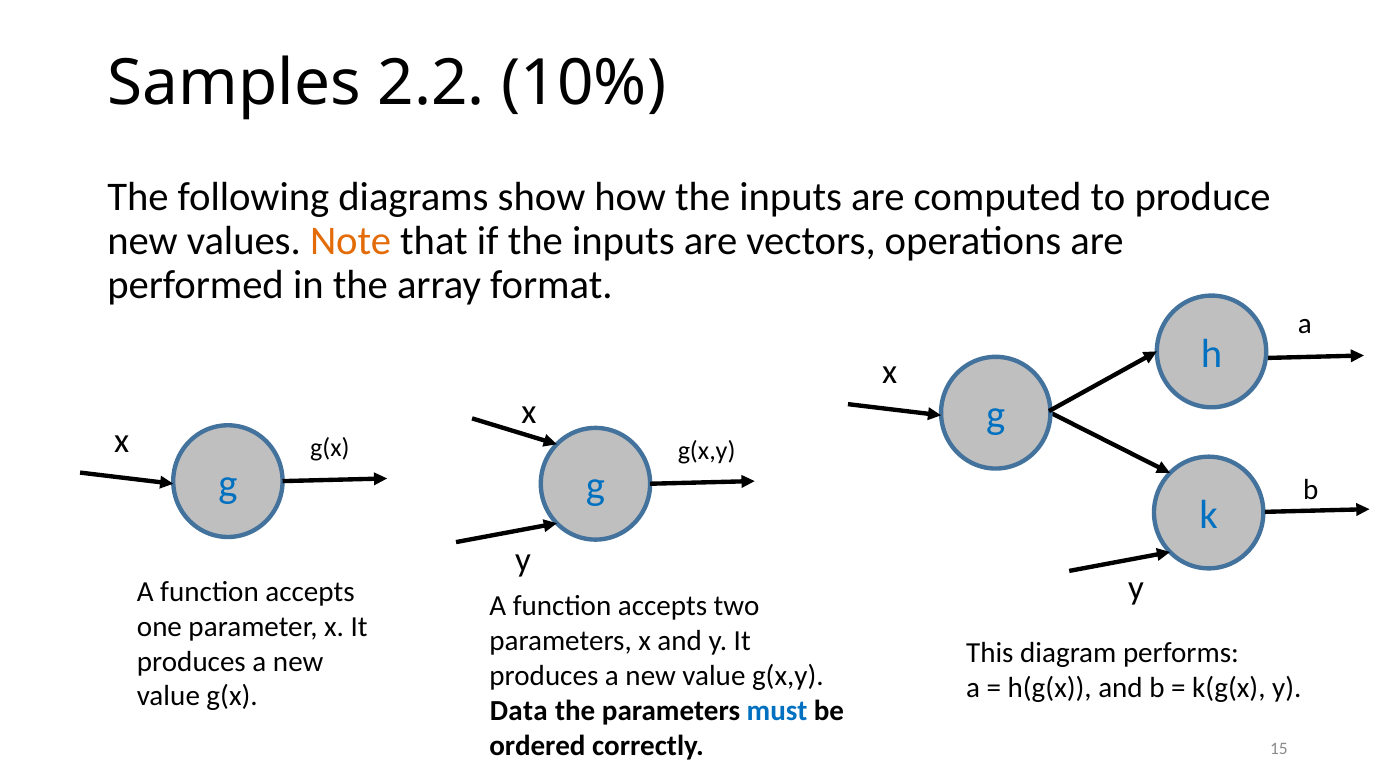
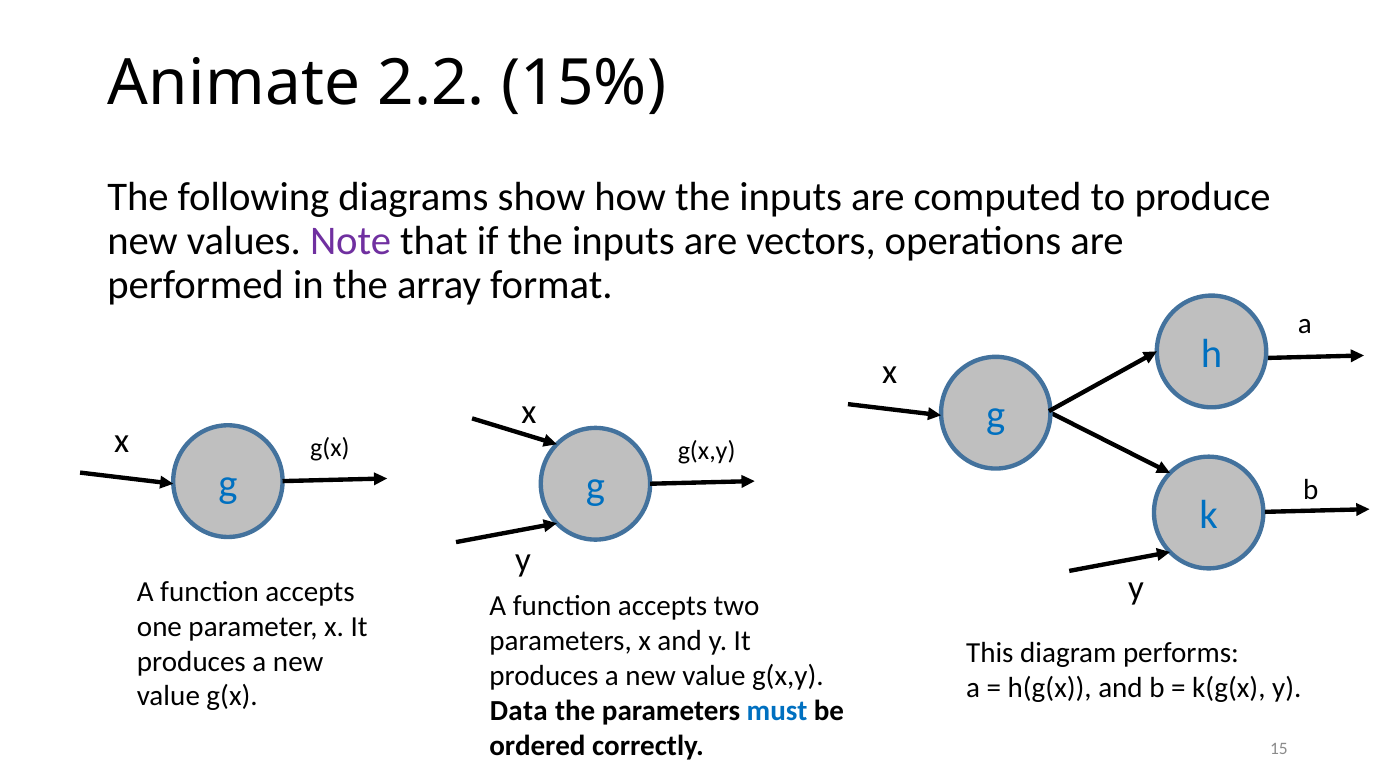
Samples: Samples -> Animate
10%: 10% -> 15%
Note colour: orange -> purple
